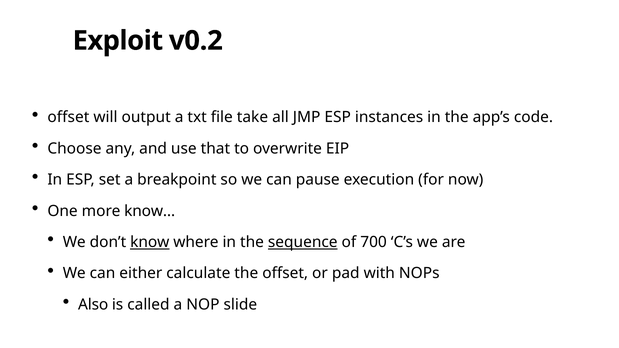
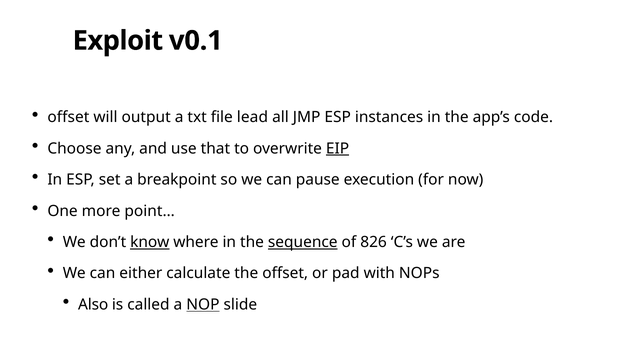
v0.2: v0.2 -> v0.1
take: take -> lead
EIP underline: none -> present
know…: know… -> point…
700: 700 -> 826
NOP underline: none -> present
